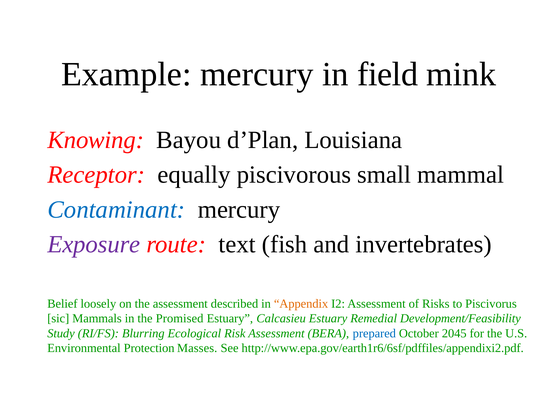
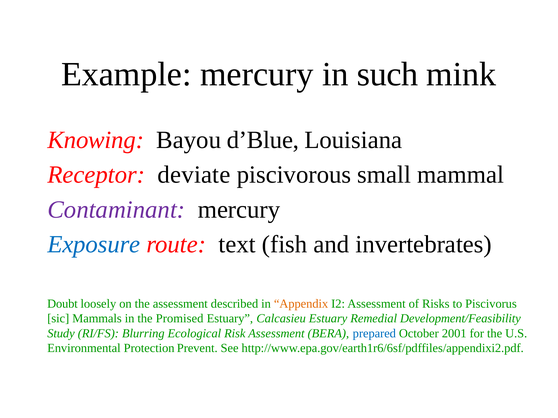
field: field -> such
d’Plan: d’Plan -> d’Blue
equally: equally -> deviate
Contaminant colour: blue -> purple
Exposure colour: purple -> blue
Belief: Belief -> Doubt
2045: 2045 -> 2001
Masses: Masses -> Prevent
